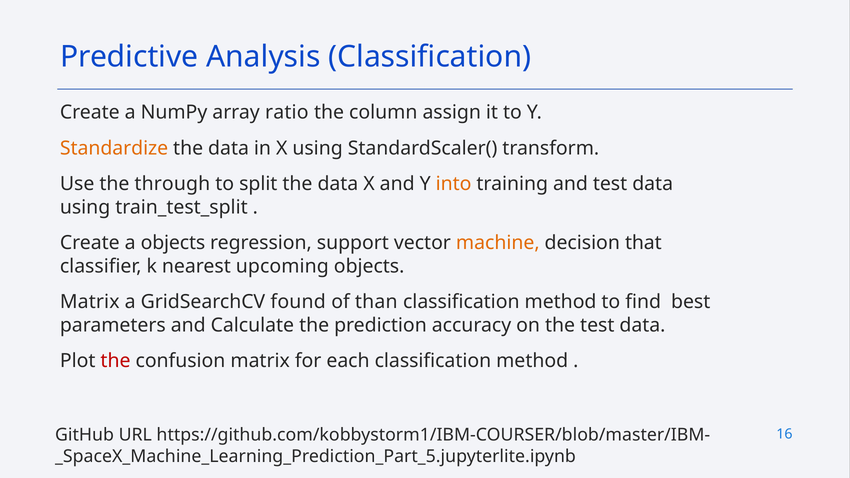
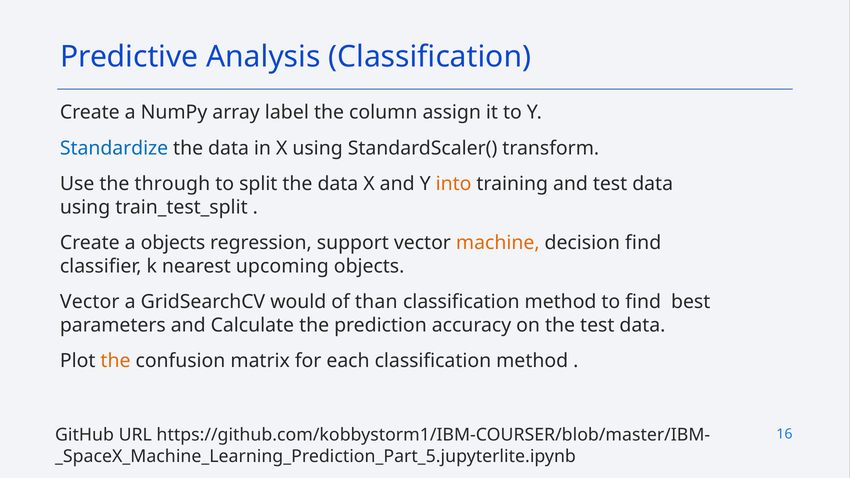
ratio: ratio -> label
Standardize colour: orange -> blue
decision that: that -> find
Matrix at (90, 302): Matrix -> Vector
found: found -> would
the at (116, 361) colour: red -> orange
